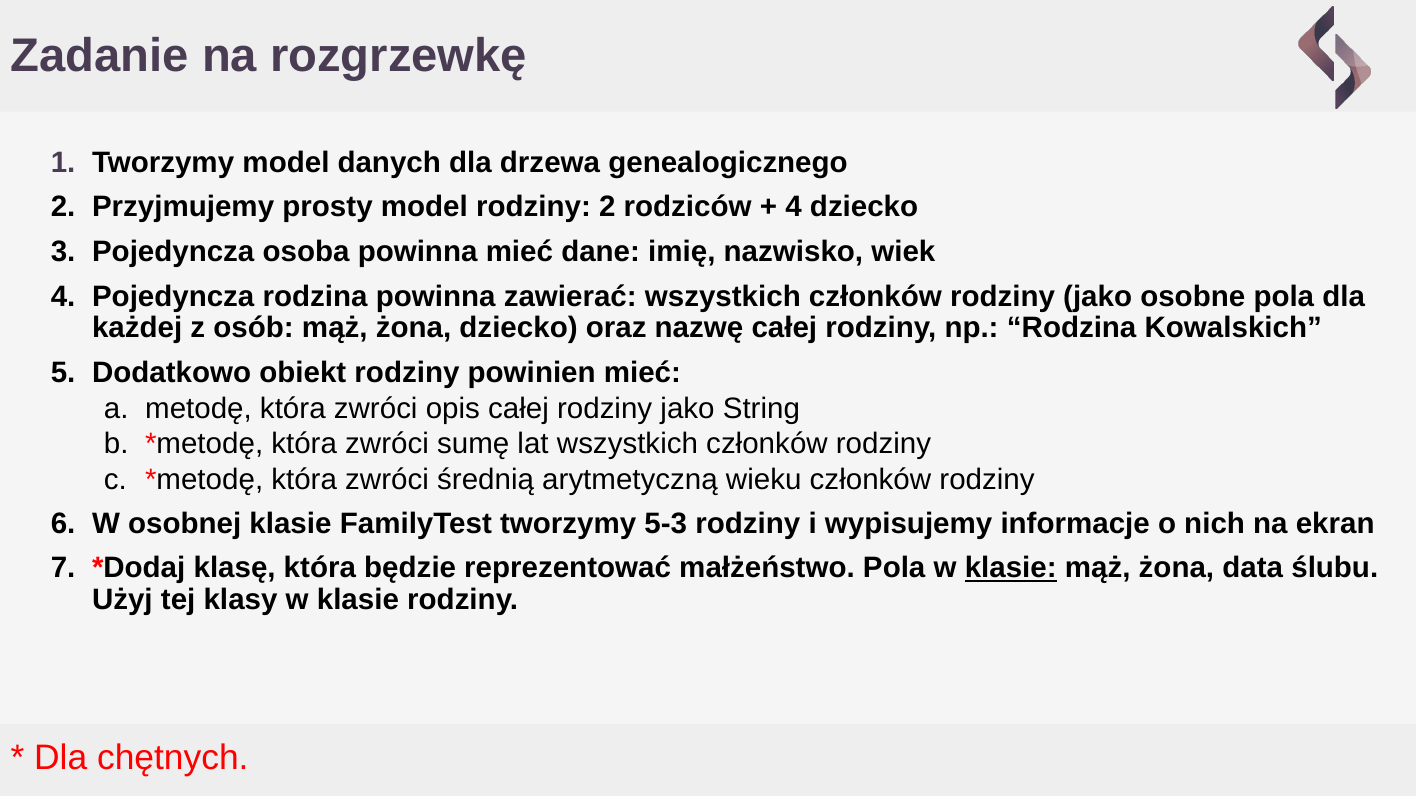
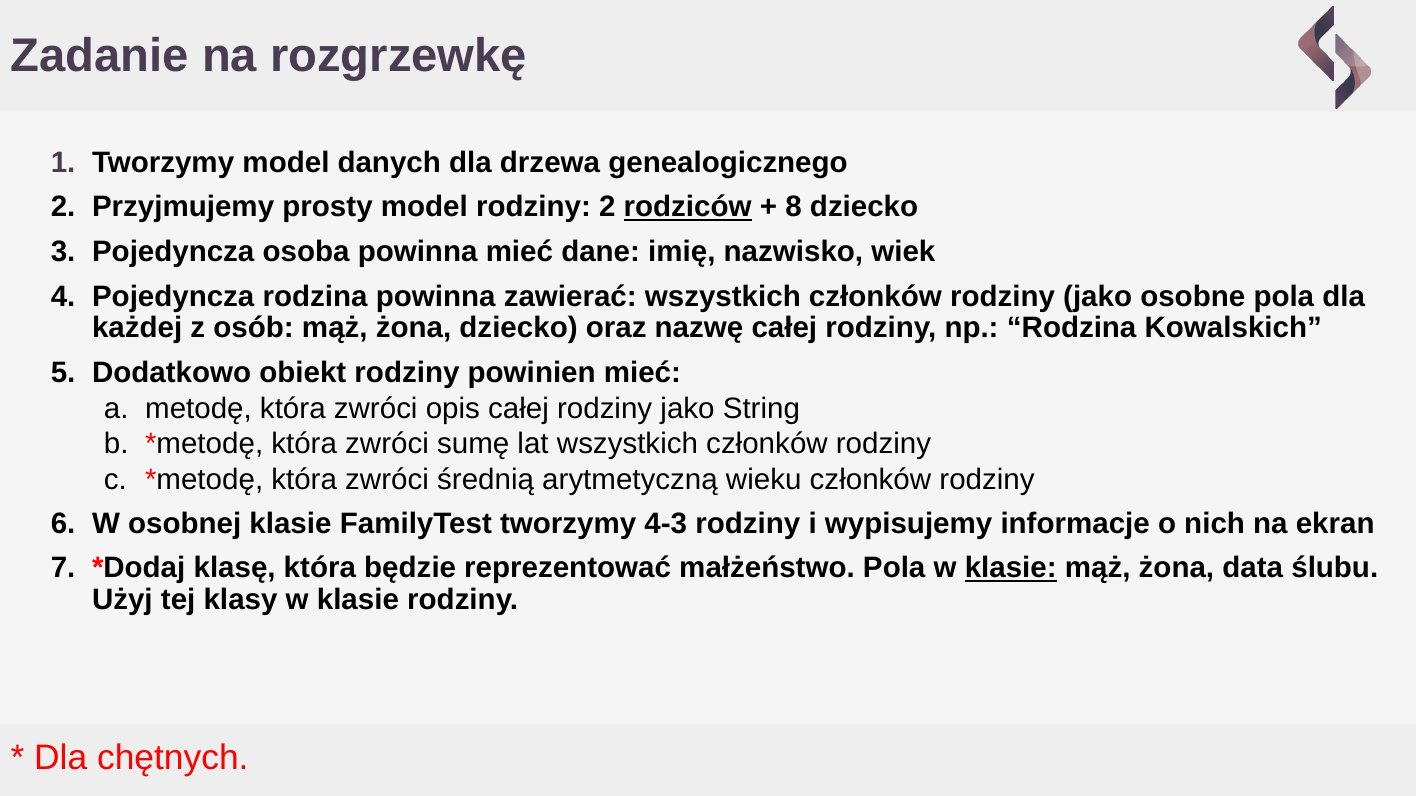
rodziców underline: none -> present
4 at (793, 207): 4 -> 8
5-3: 5-3 -> 4-3
